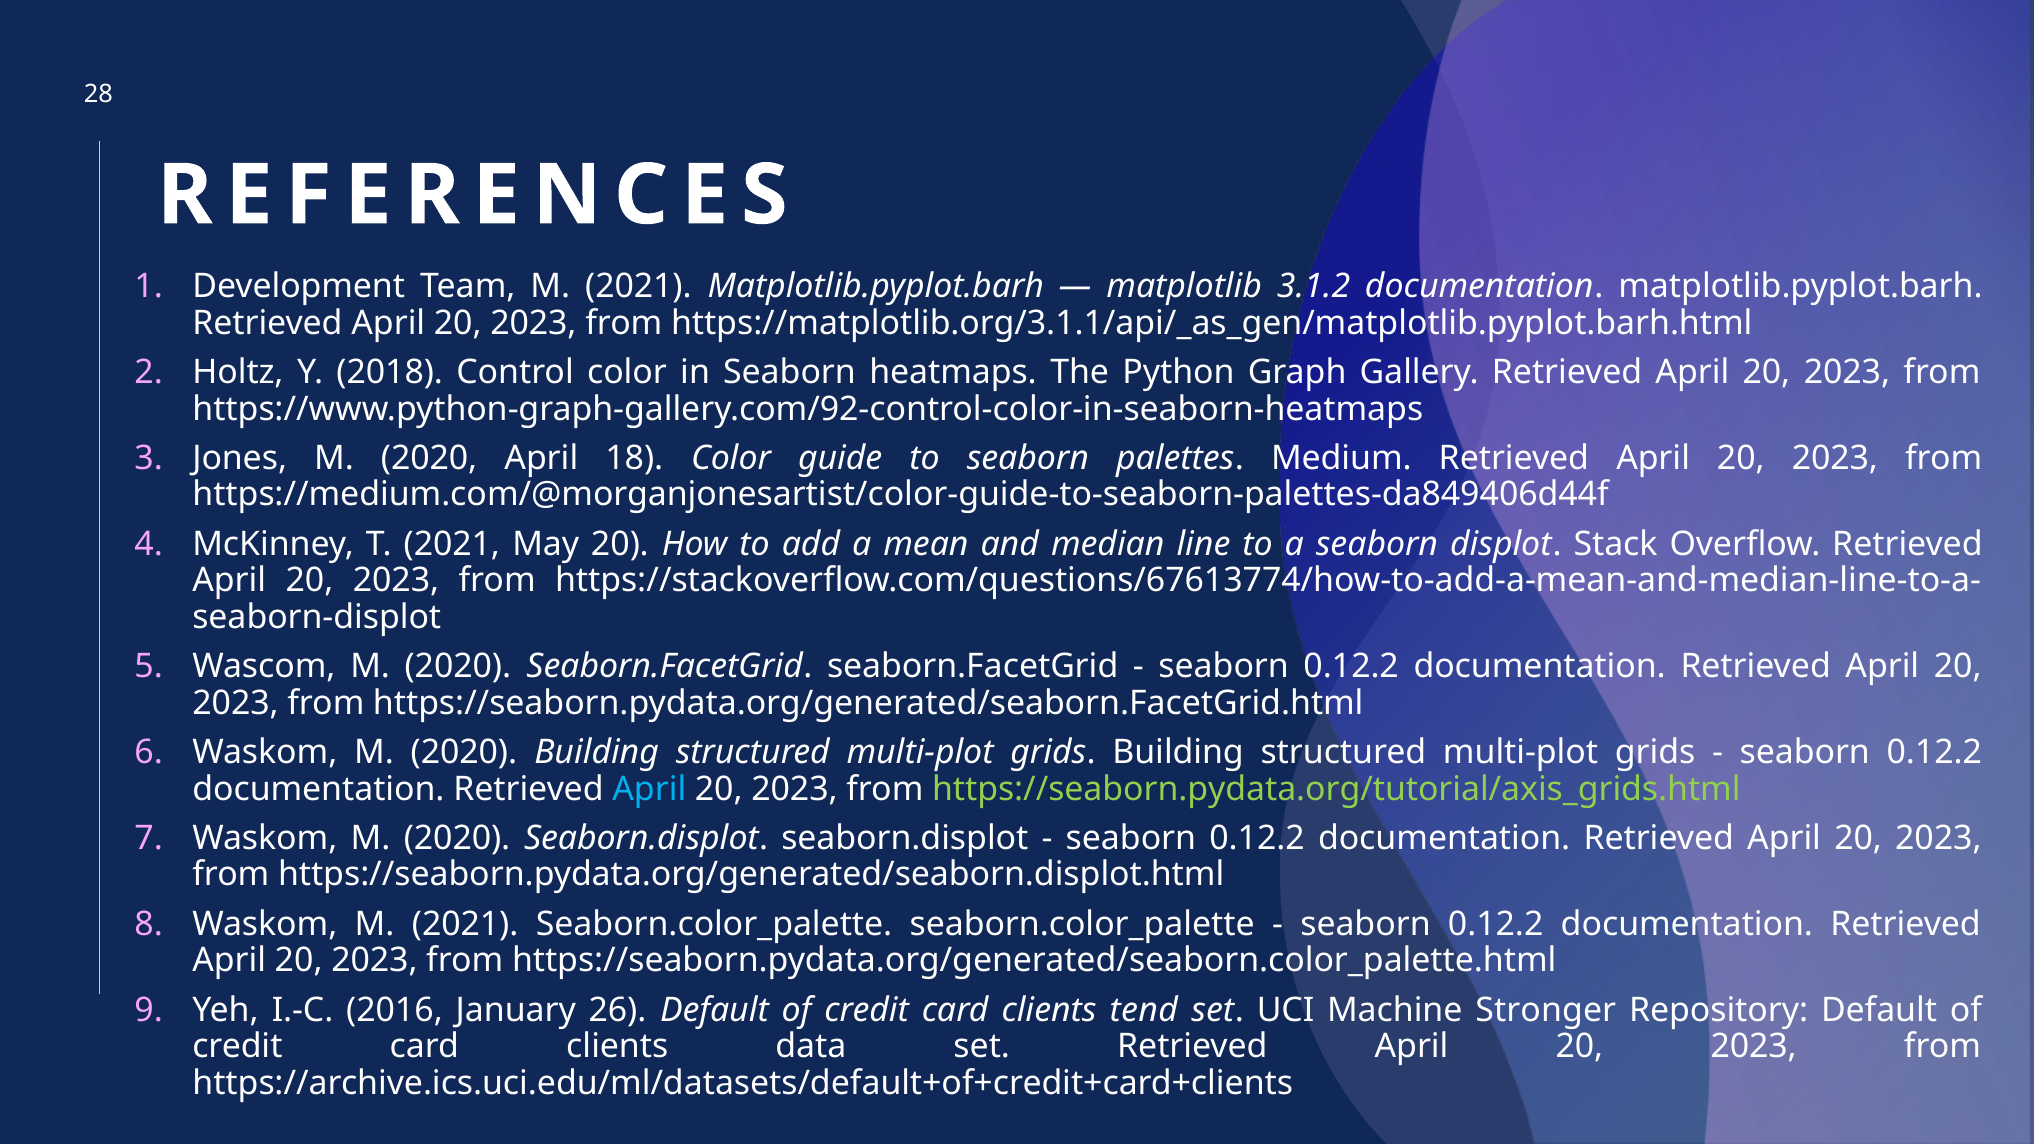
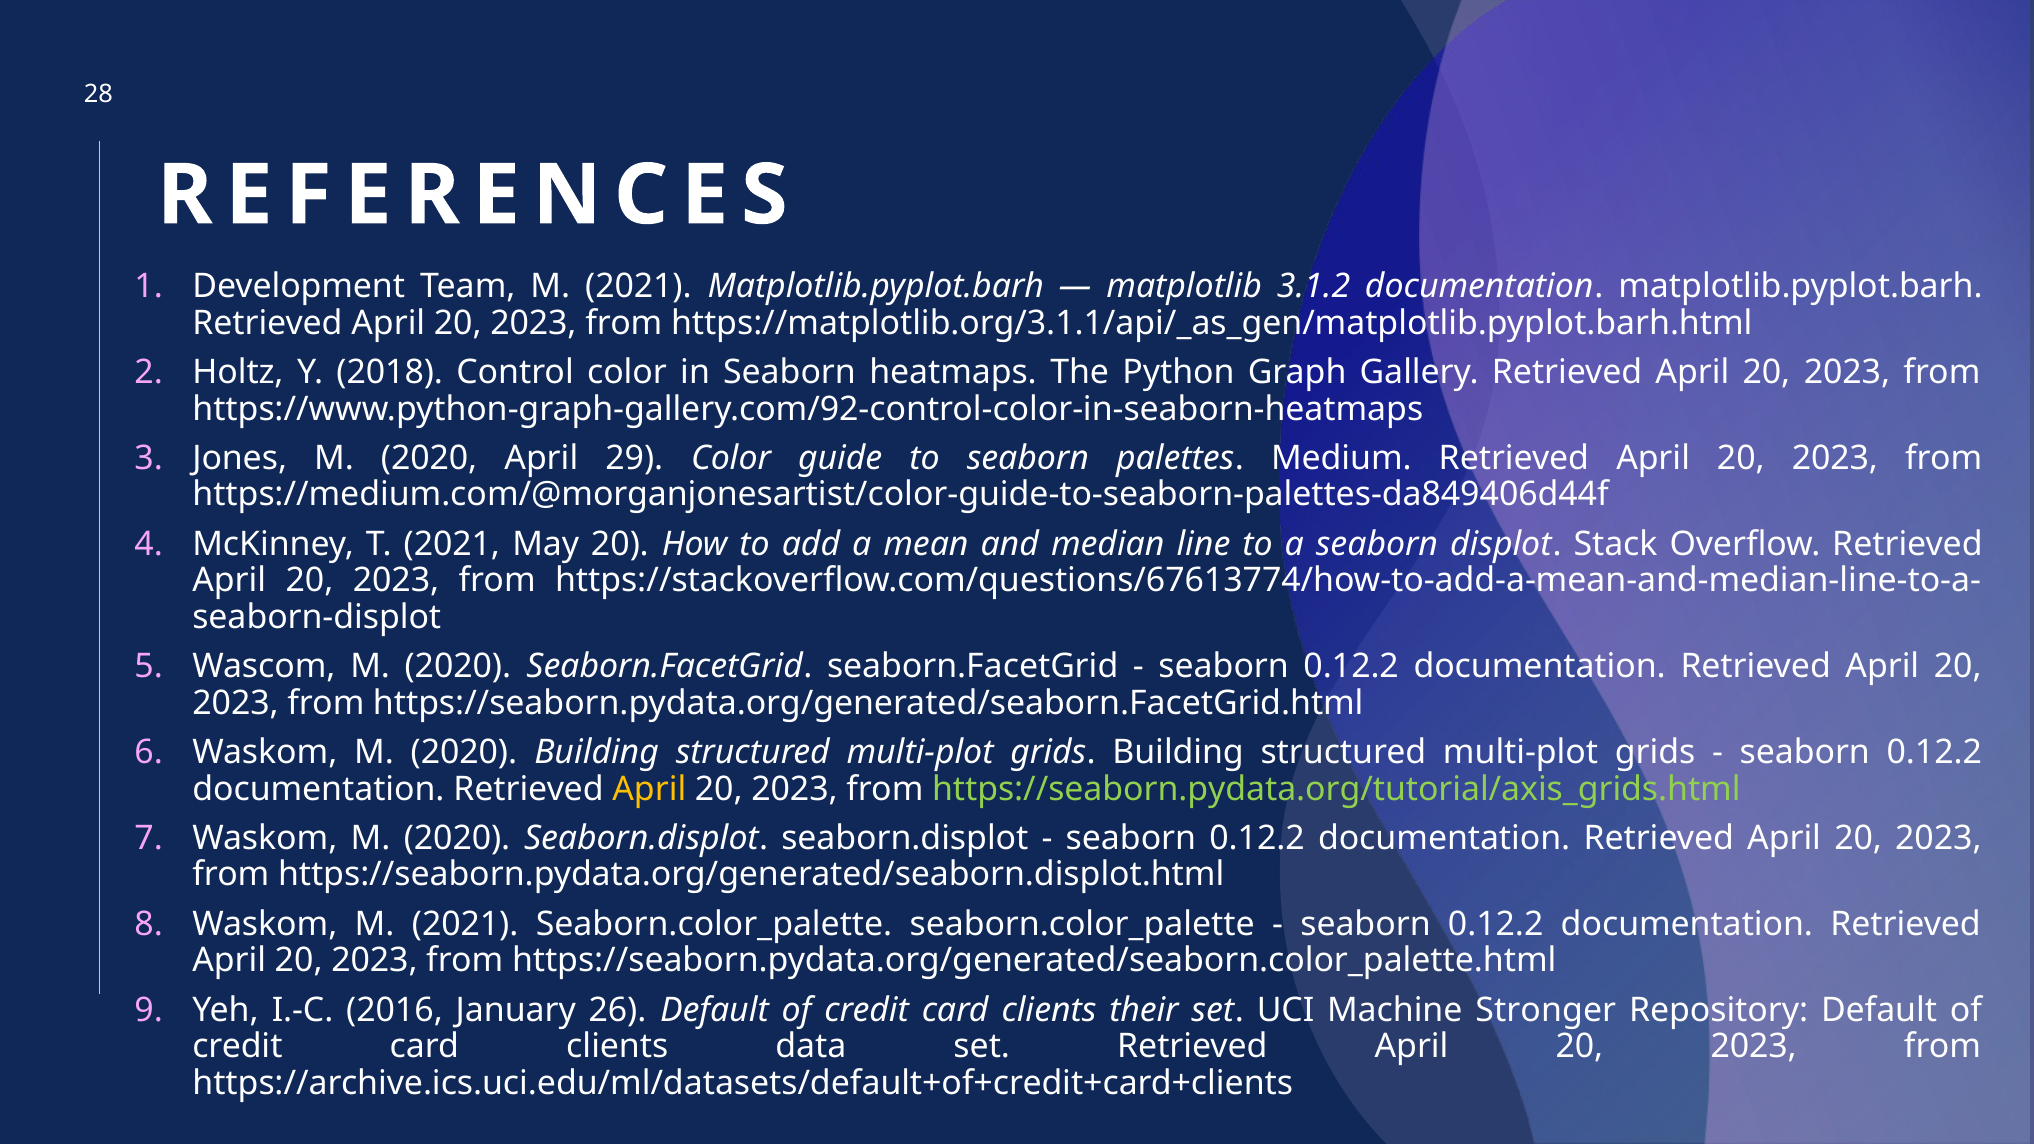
18: 18 -> 29
April at (649, 789) colour: light blue -> yellow
tend: tend -> their
